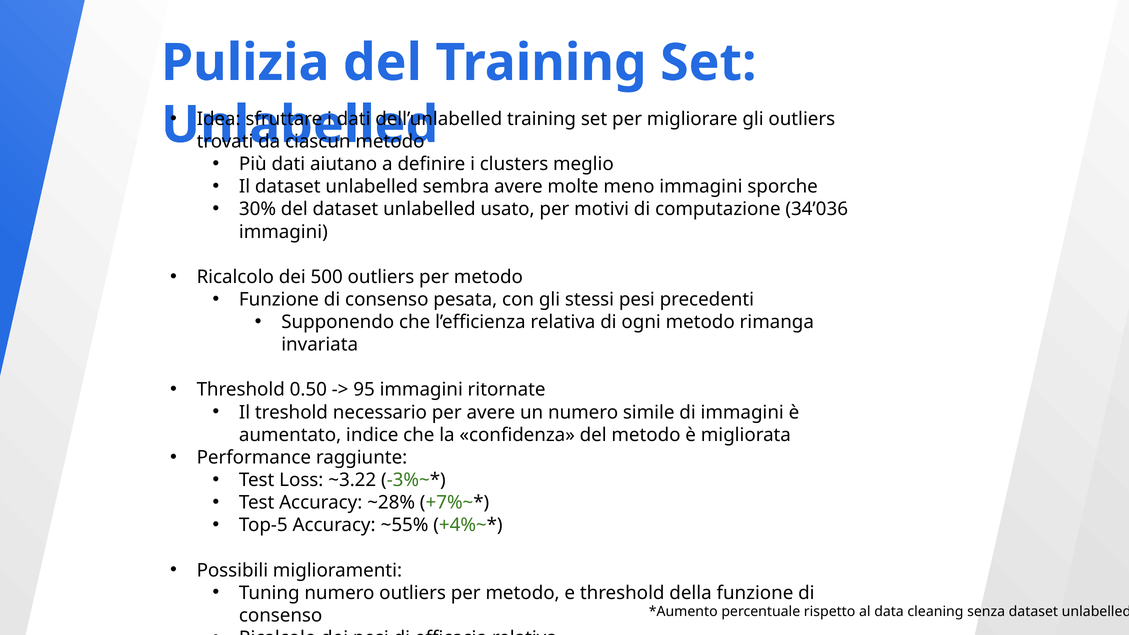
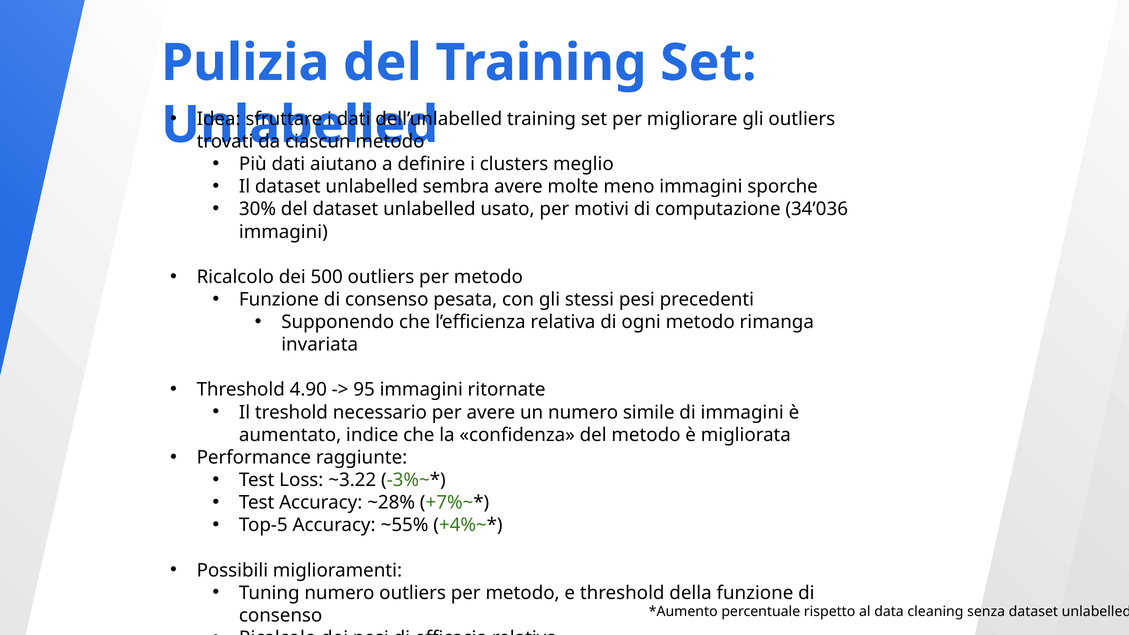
0.50: 0.50 -> 4.90
